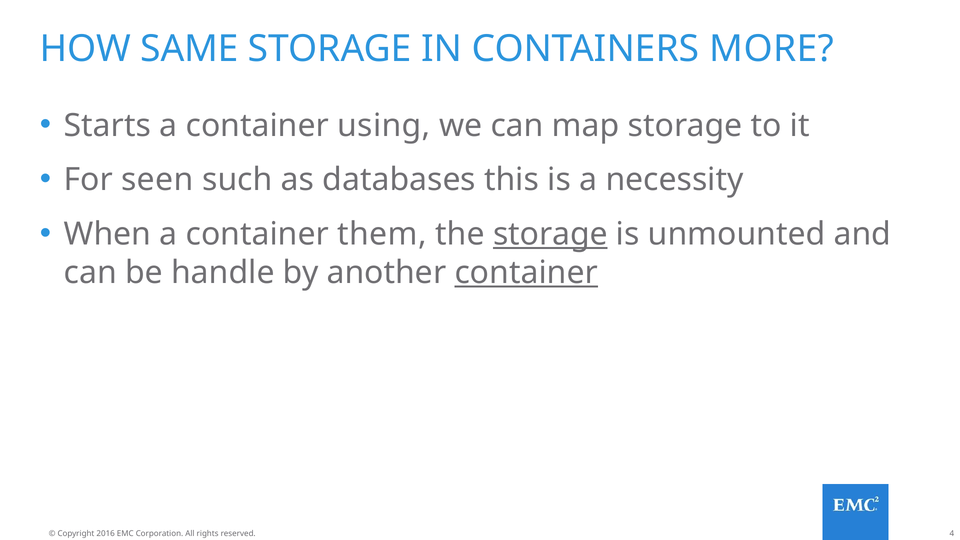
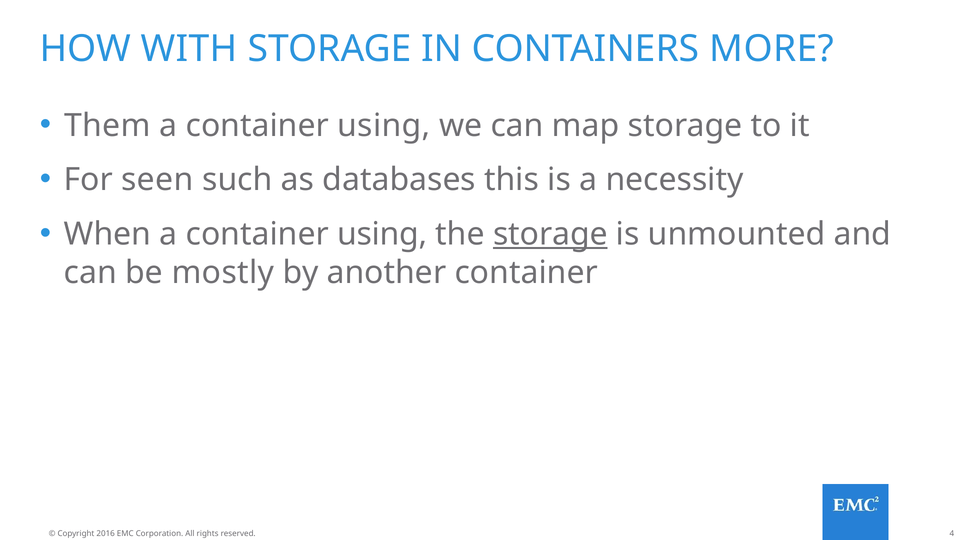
SAME: SAME -> WITH
Starts: Starts -> Them
When a container them: them -> using
handle: handle -> mostly
container at (526, 273) underline: present -> none
